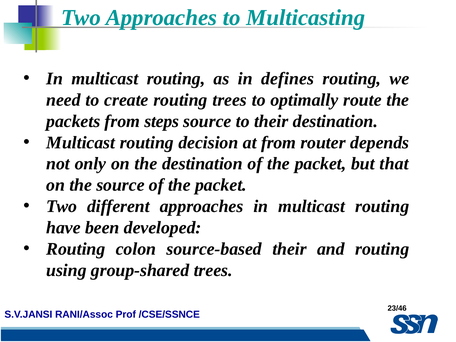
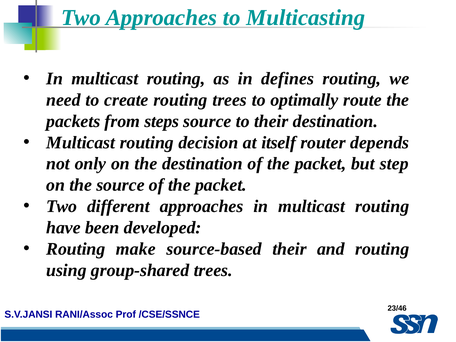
at from: from -> itself
that: that -> step
colon: colon -> make
